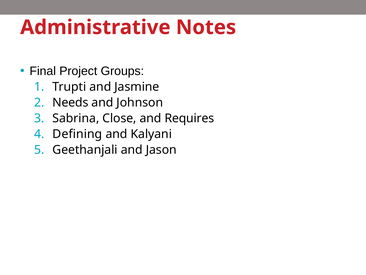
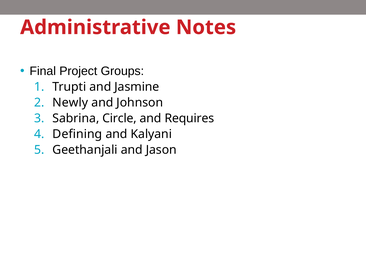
Needs: Needs -> Newly
Close: Close -> Circle
